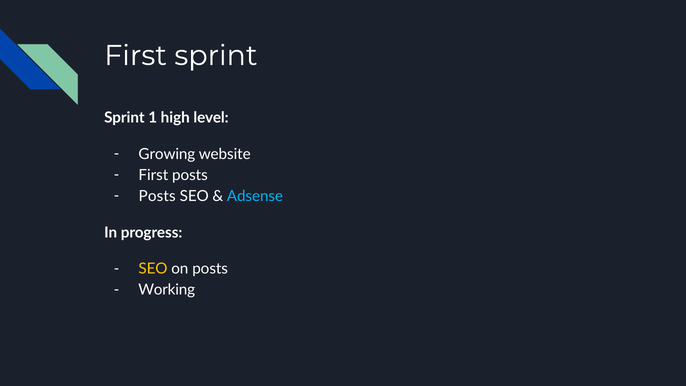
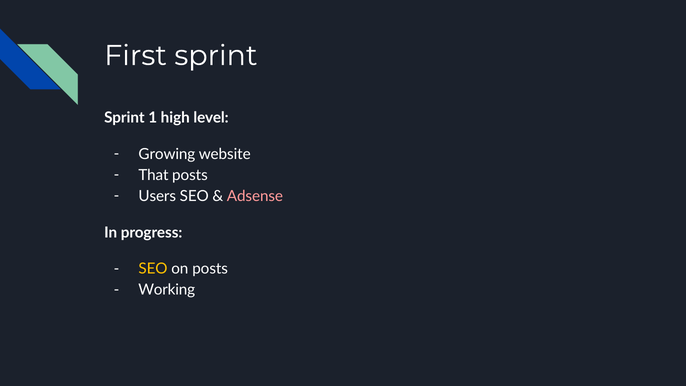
First at (153, 175): First -> That
Posts at (157, 196): Posts -> Users
Adsense colour: light blue -> pink
